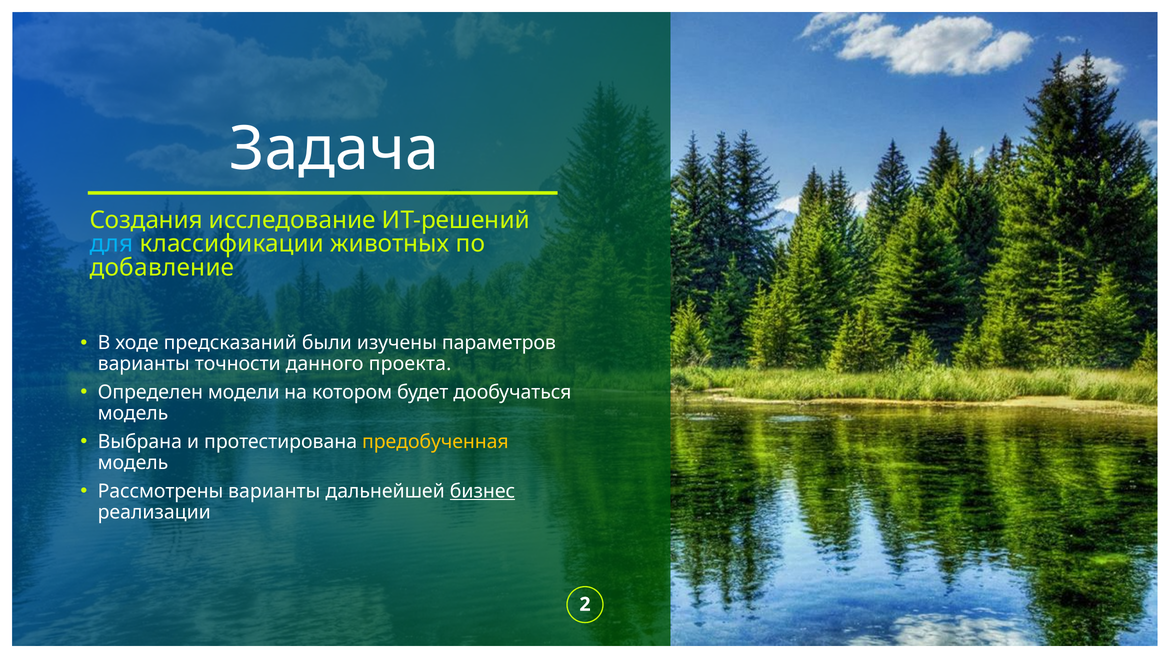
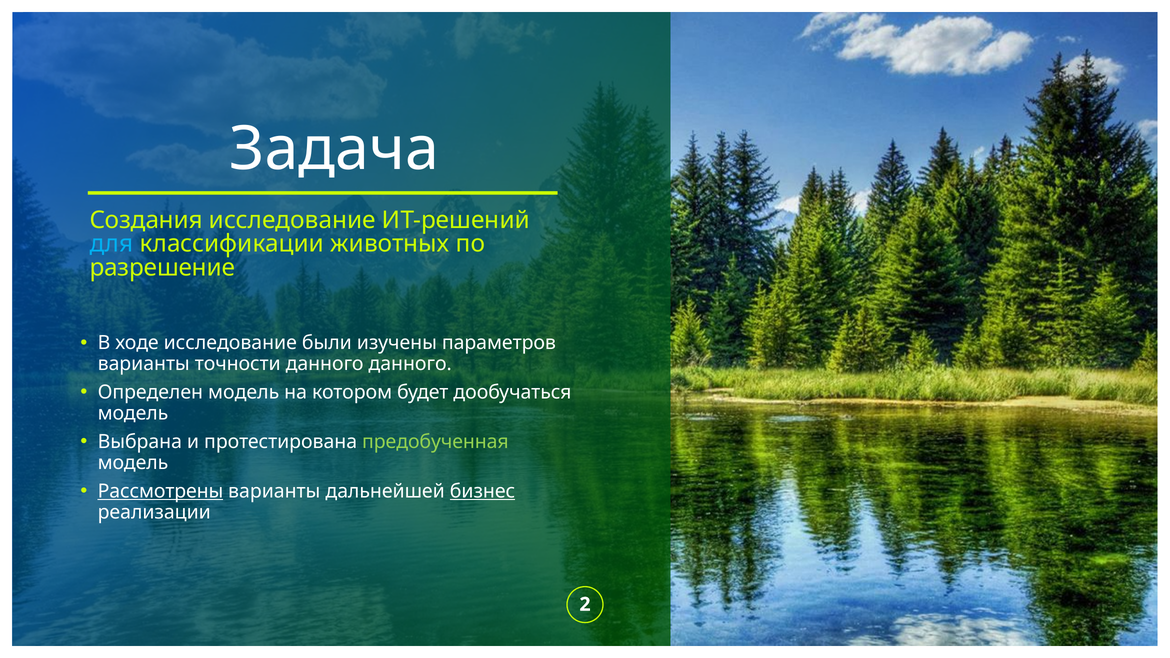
добавление: добавление -> разрешение
ходе предсказаний: предсказаний -> исследование
данного проекта: проекта -> данного
Определен модели: модели -> модель
предобученная colour: yellow -> light green
Рассмотрены underline: none -> present
